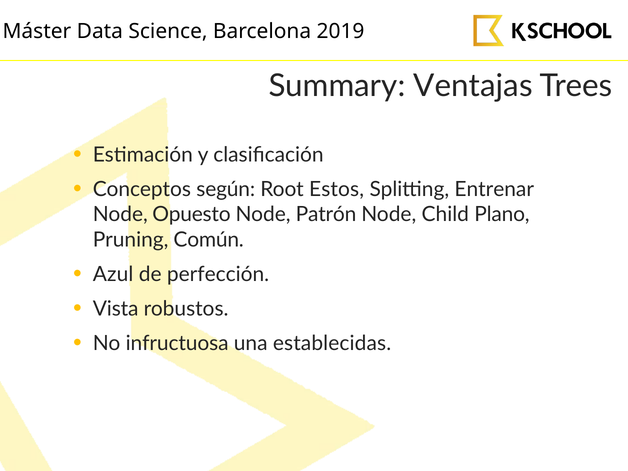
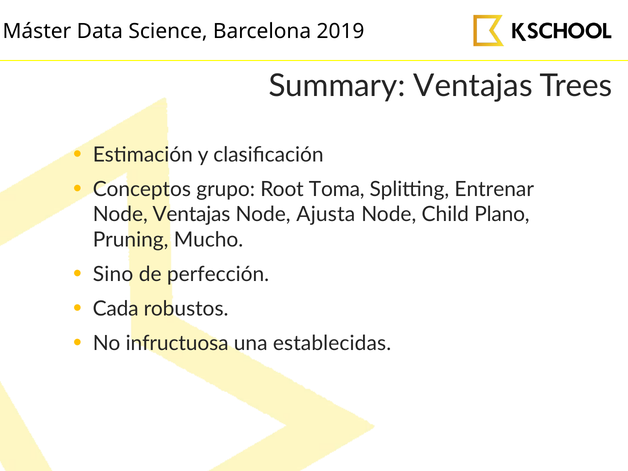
según: según -> grupo
Estos: Estos -> Toma
Node Opuesto: Opuesto -> Ventajas
Patrón: Patrón -> Ajusta
Común: Común -> Mucho
Azul: Azul -> Sino
Vista: Vista -> Cada
